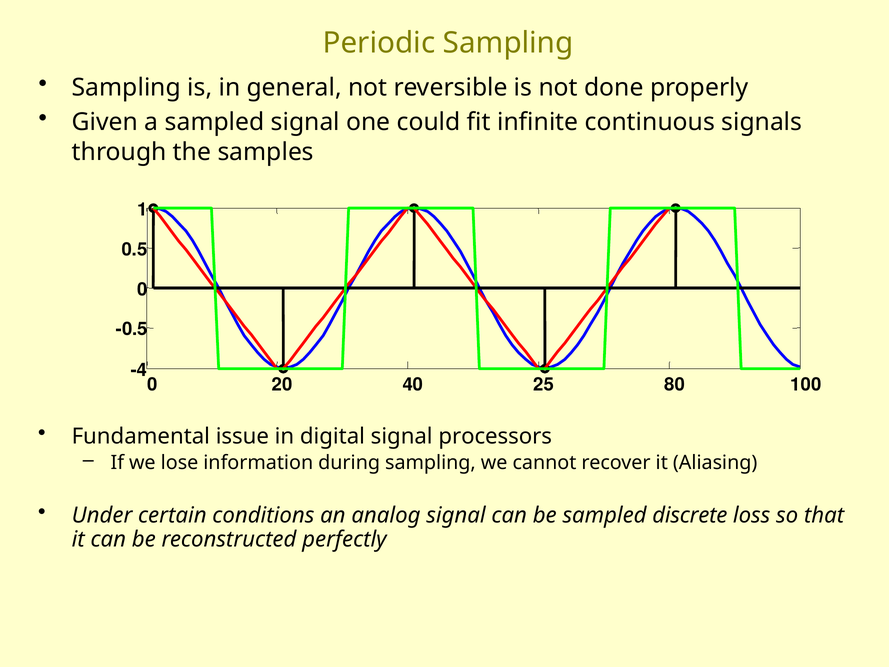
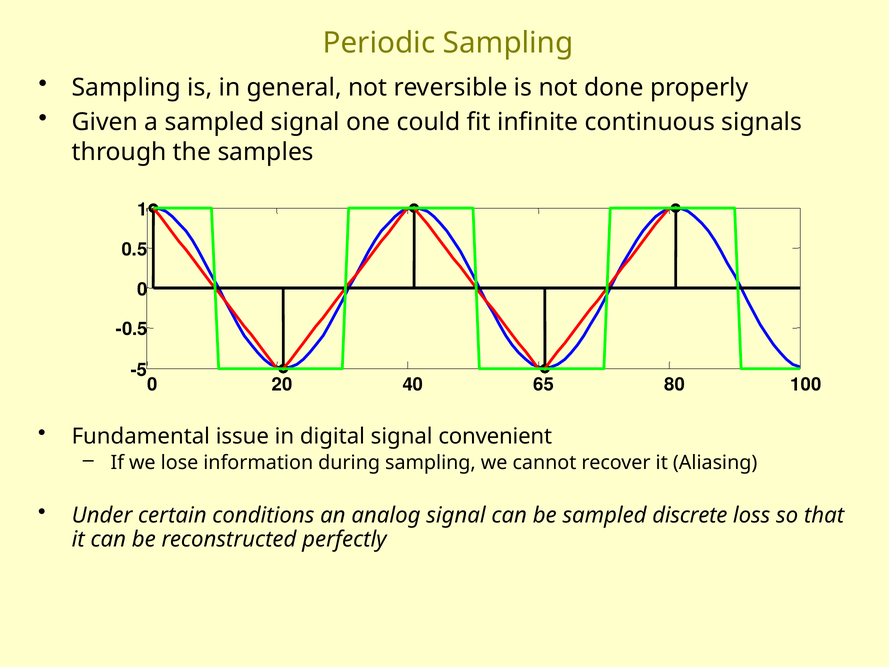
-4: -4 -> -5
25: 25 -> 65
processors: processors -> convenient
